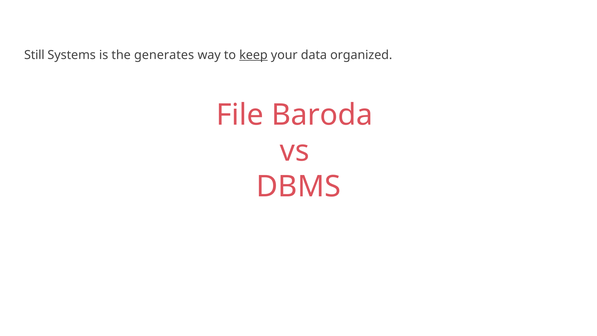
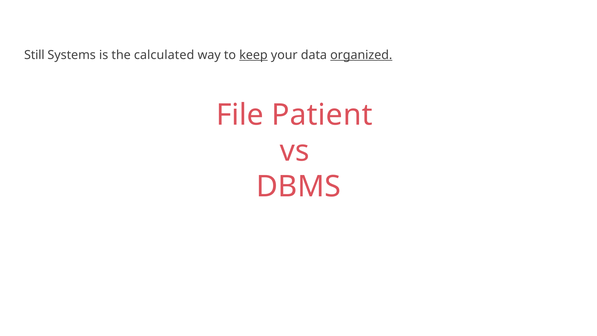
generates: generates -> calculated
organized underline: none -> present
Baroda: Baroda -> Patient
